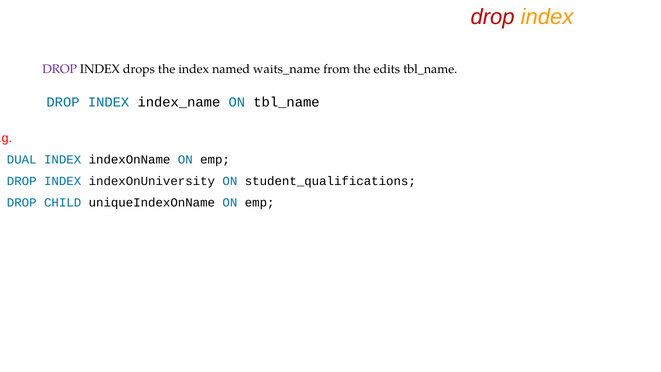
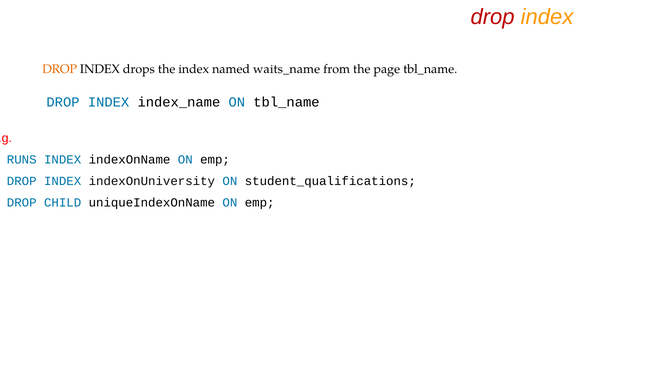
DROP at (60, 69) colour: purple -> orange
edits: edits -> page
DUAL: DUAL -> RUNS
